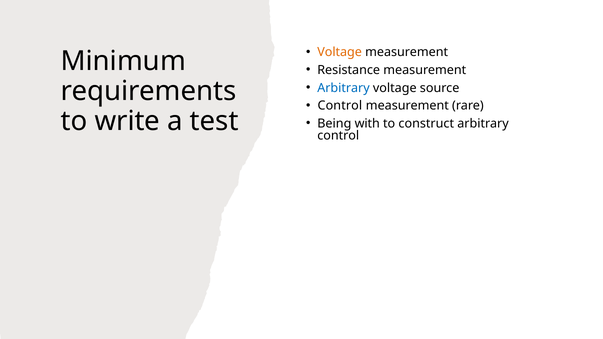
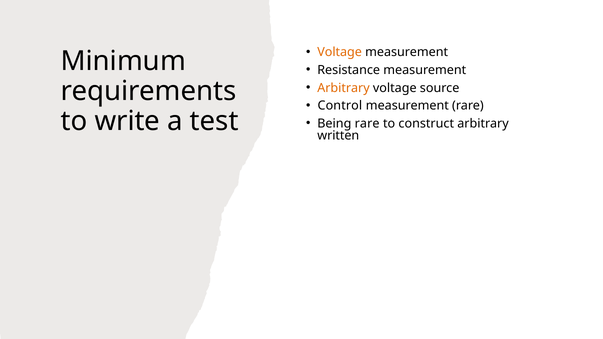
Arbitrary at (344, 88) colour: blue -> orange
Being with: with -> rare
control at (338, 136): control -> written
